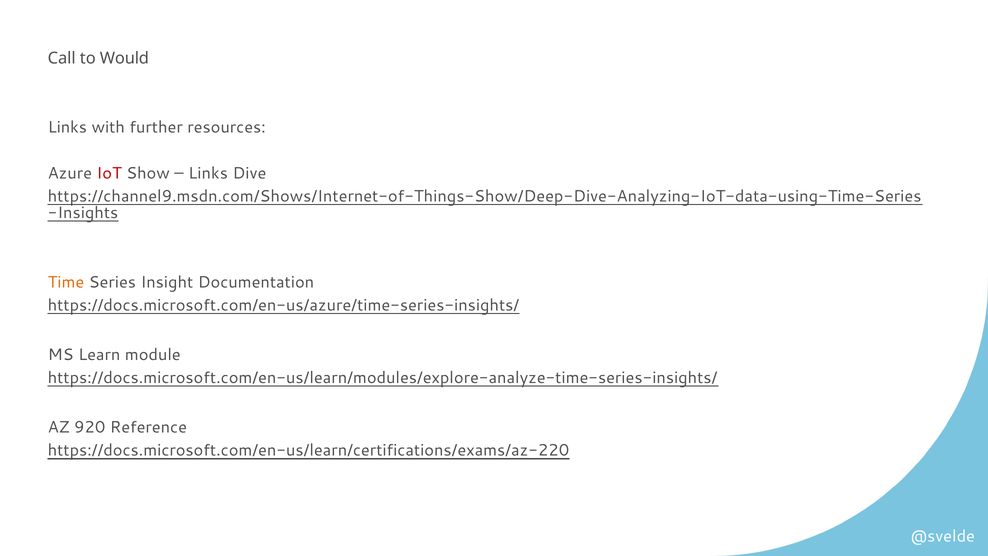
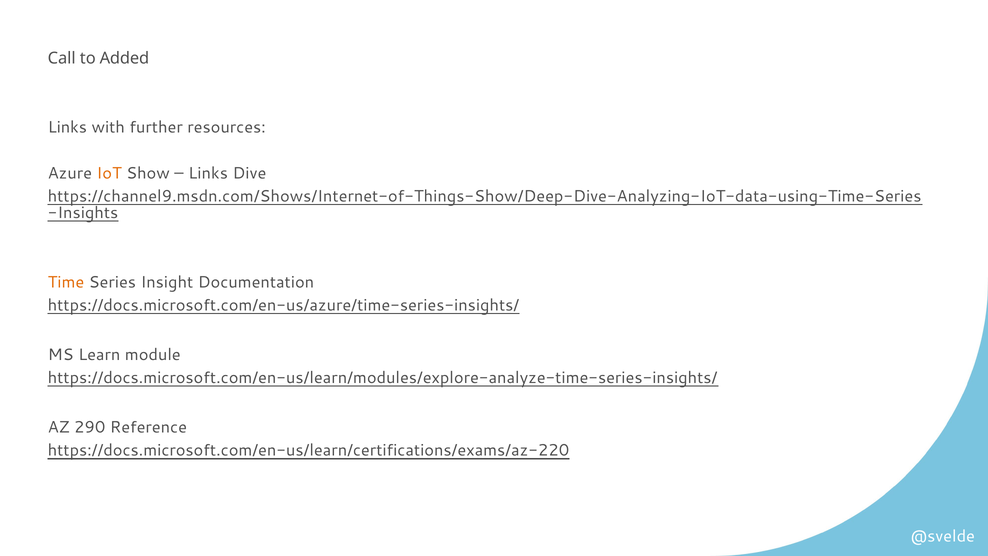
Would: Would -> Added
IoT colour: red -> orange
920: 920 -> 290
